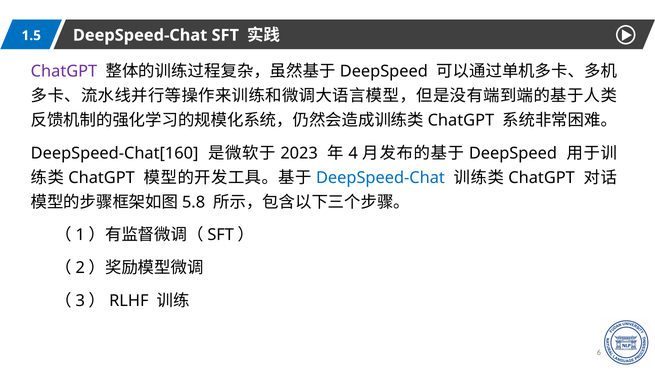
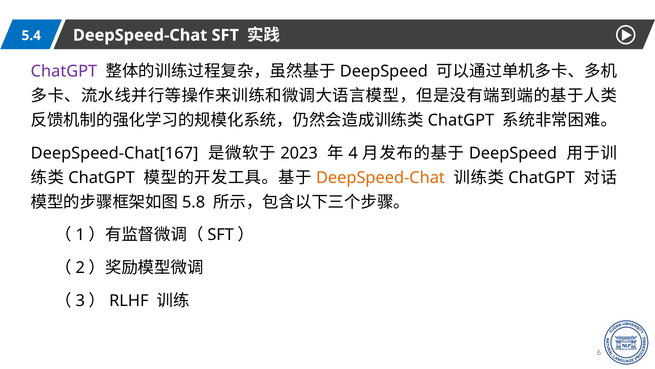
1.5: 1.5 -> 5.4
DeepSpeed-Chat[160: DeepSpeed-Chat[160 -> DeepSpeed-Chat[167
DeepSpeed-Chat at (380, 177) colour: blue -> orange
